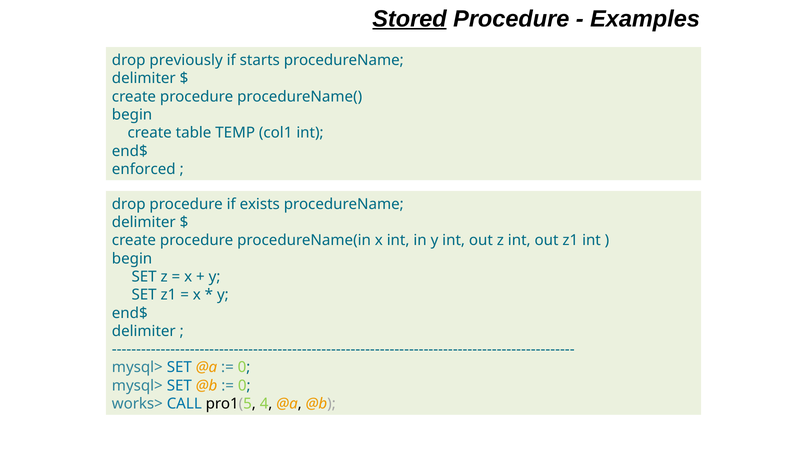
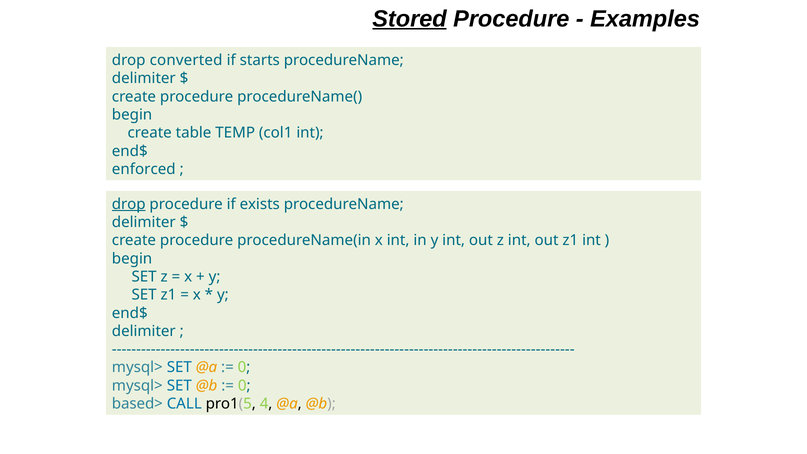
previously: previously -> converted
drop at (129, 204) underline: none -> present
works>: works> -> based>
